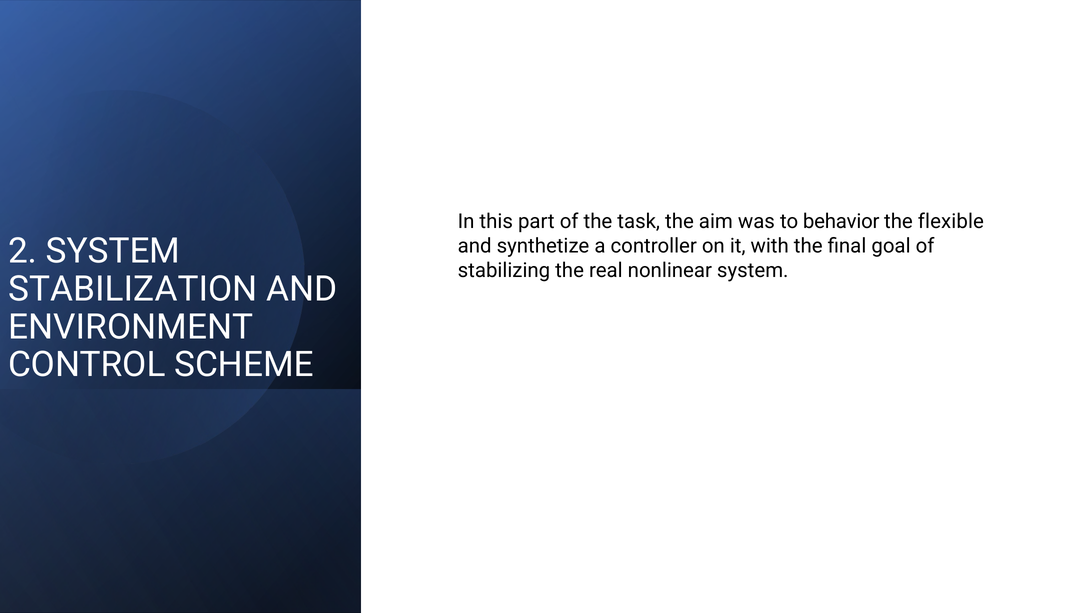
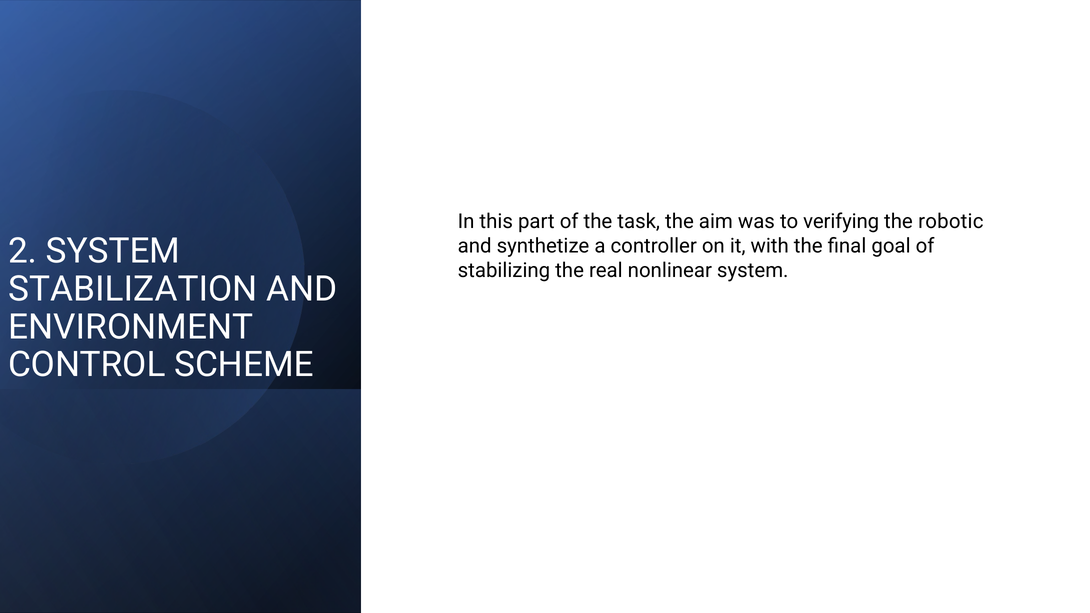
behavior: behavior -> verifying
flexible: flexible -> robotic
